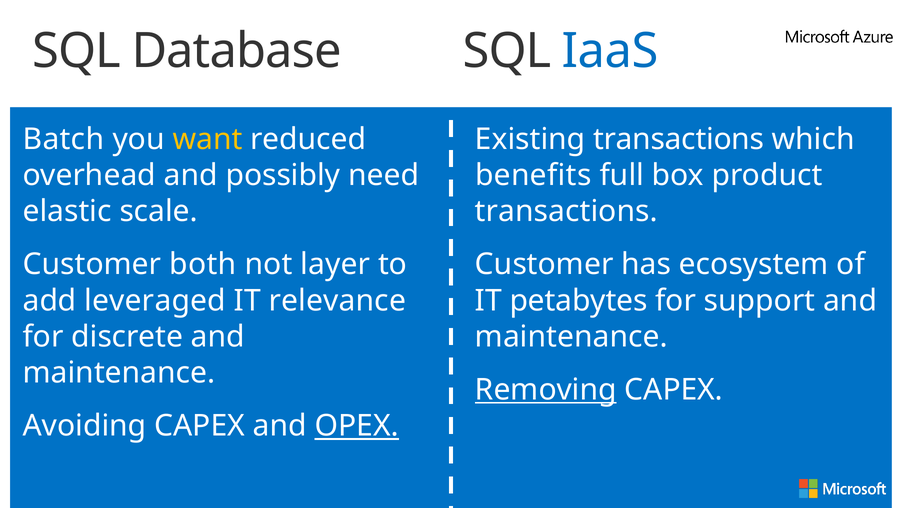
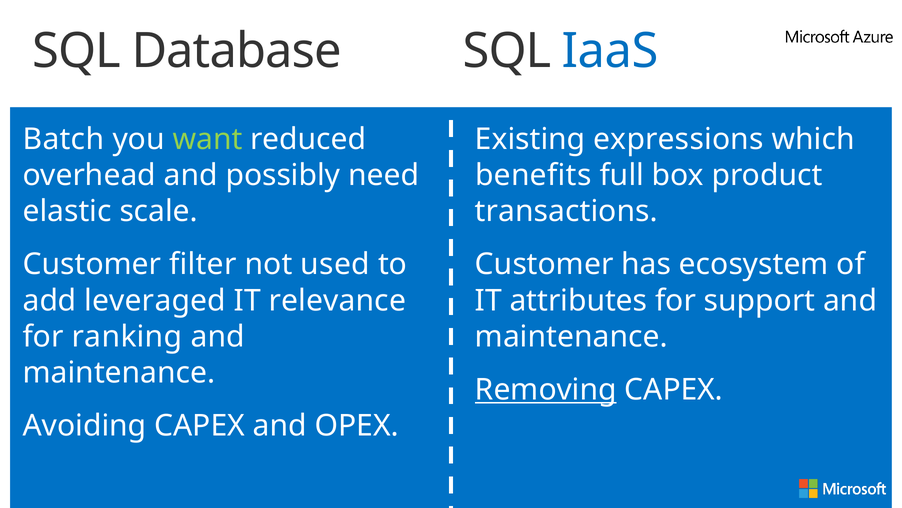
want colour: yellow -> light green
Existing transactions: transactions -> expressions
both: both -> filter
layer: layer -> used
petabytes: petabytes -> attributes
discrete: discrete -> ranking
OPEX underline: present -> none
